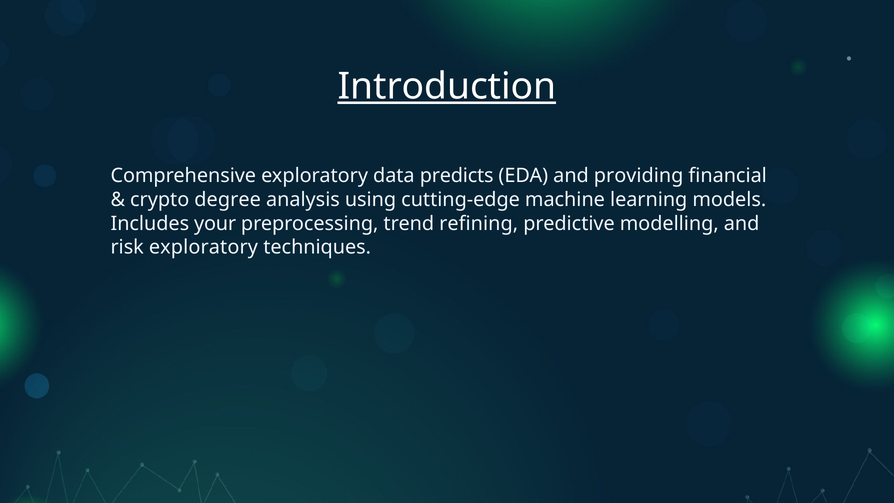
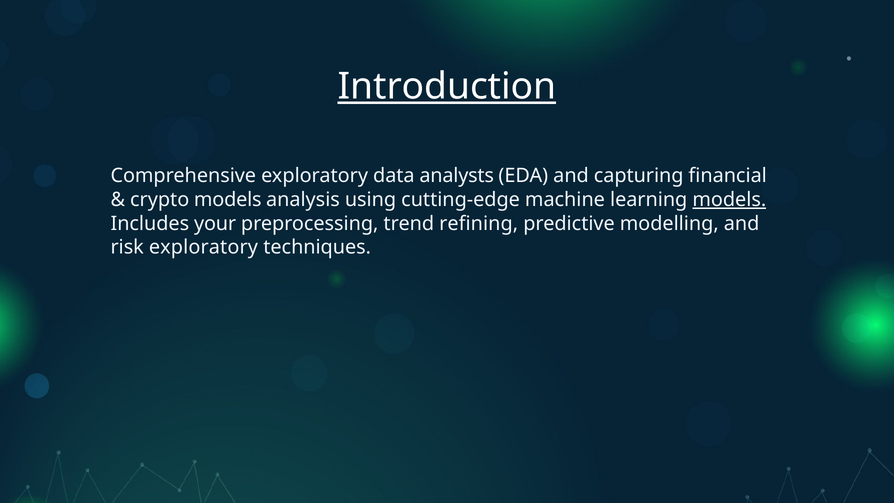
predicts: predicts -> analysts
providing: providing -> capturing
crypto degree: degree -> models
models at (729, 200) underline: none -> present
